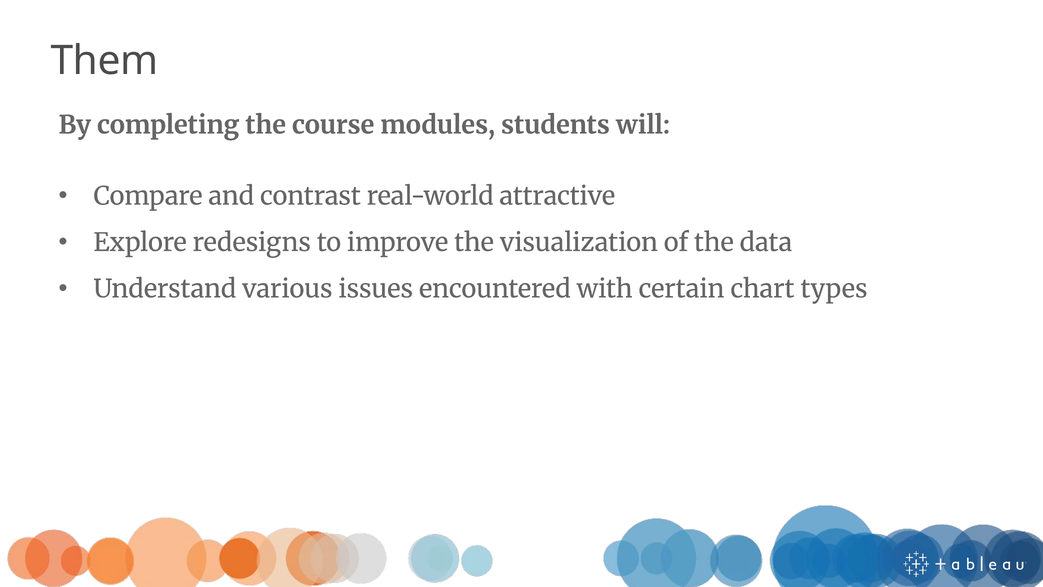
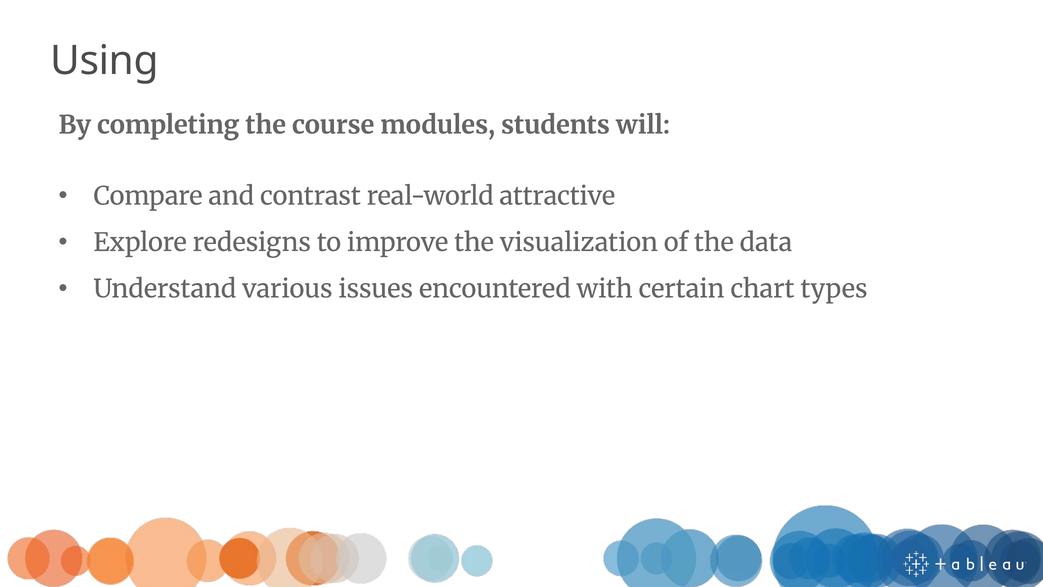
Them: Them -> Using
